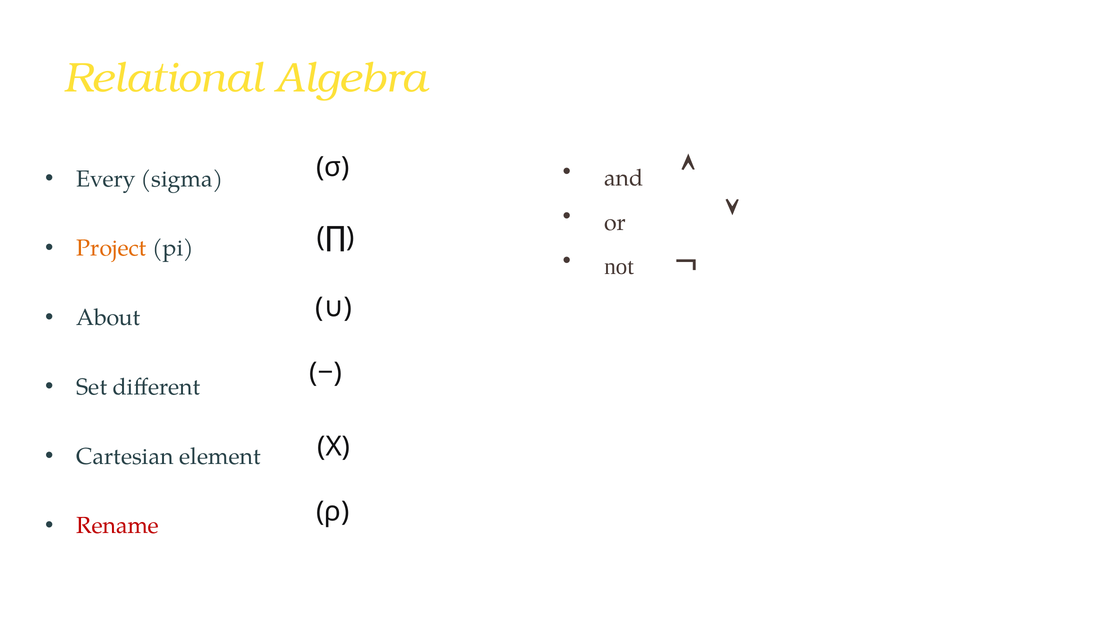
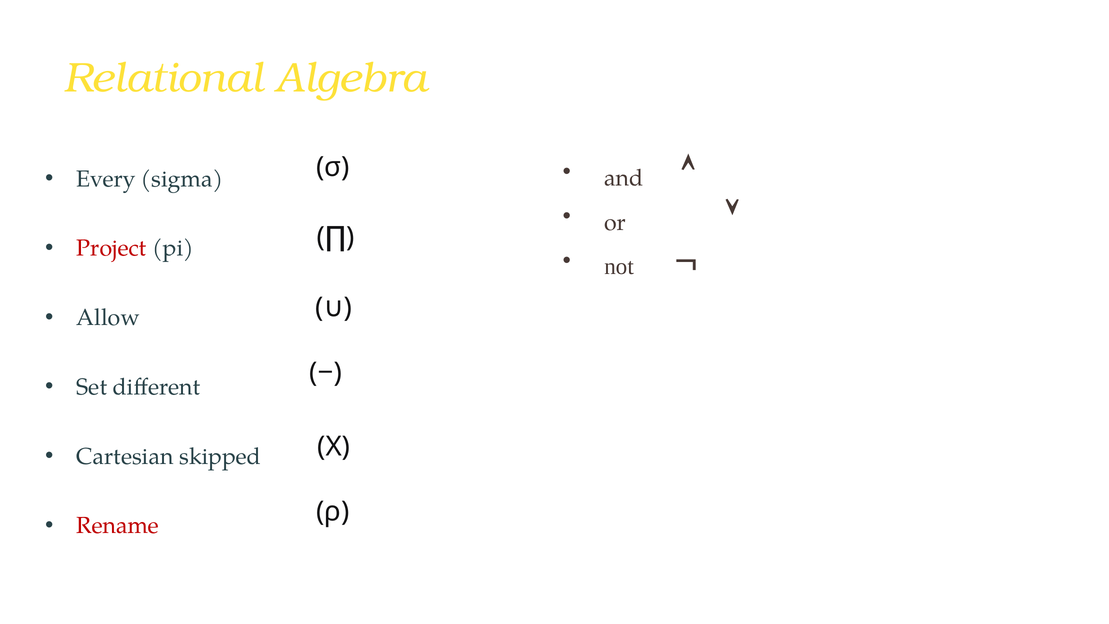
Project colour: orange -> red
About: About -> Allow
element: element -> skipped
